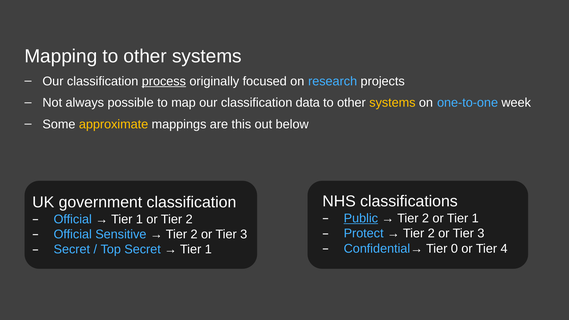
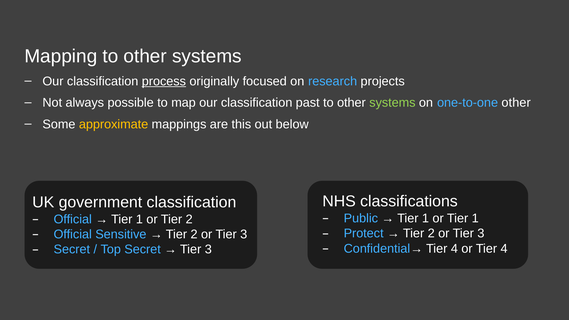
data: data -> past
systems at (392, 103) colour: yellow -> light green
one-to-one week: week -> other
Public underline: present -> none
2 at (425, 218): 2 -> 1
Confidential→ Tier 0: 0 -> 4
1 at (208, 250): 1 -> 3
